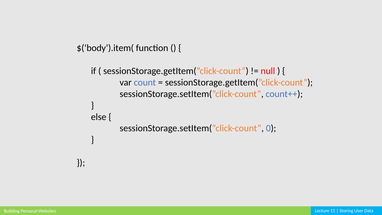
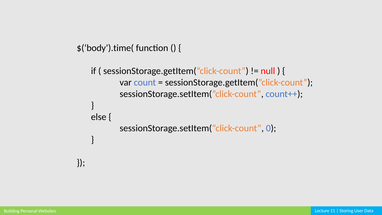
$(‘body’).item(: $(‘body’).item( -> $(‘body’).time(
